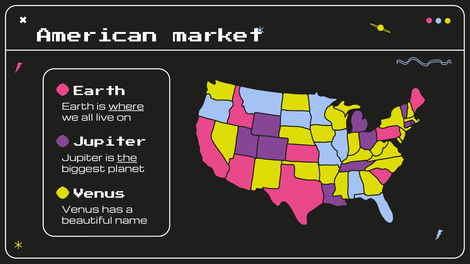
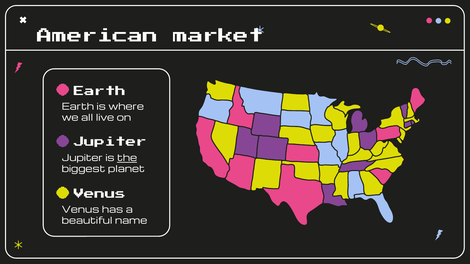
where underline: present -> none
